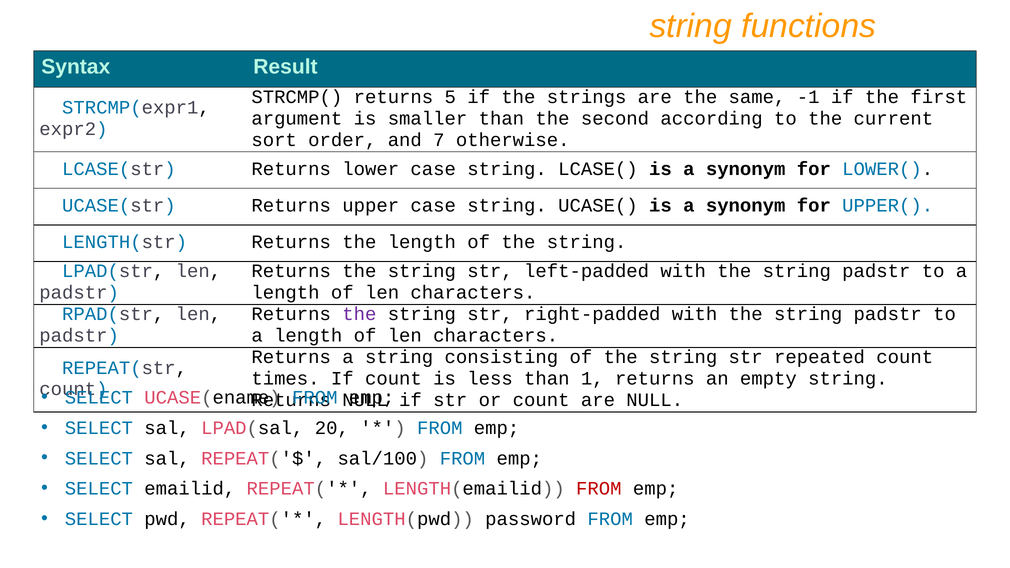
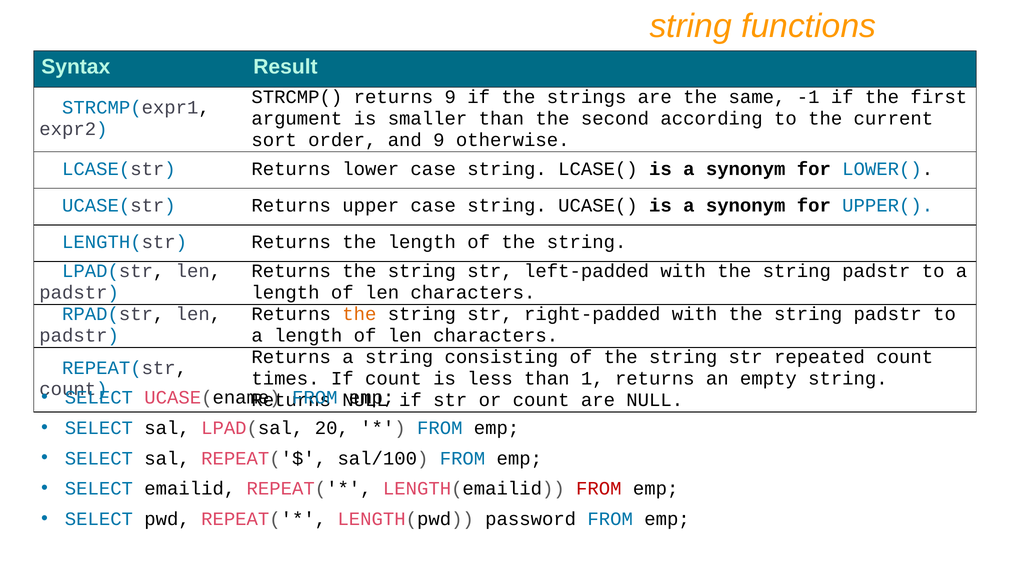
returns 5: 5 -> 9
and 7: 7 -> 9
the at (359, 314) colour: purple -> orange
